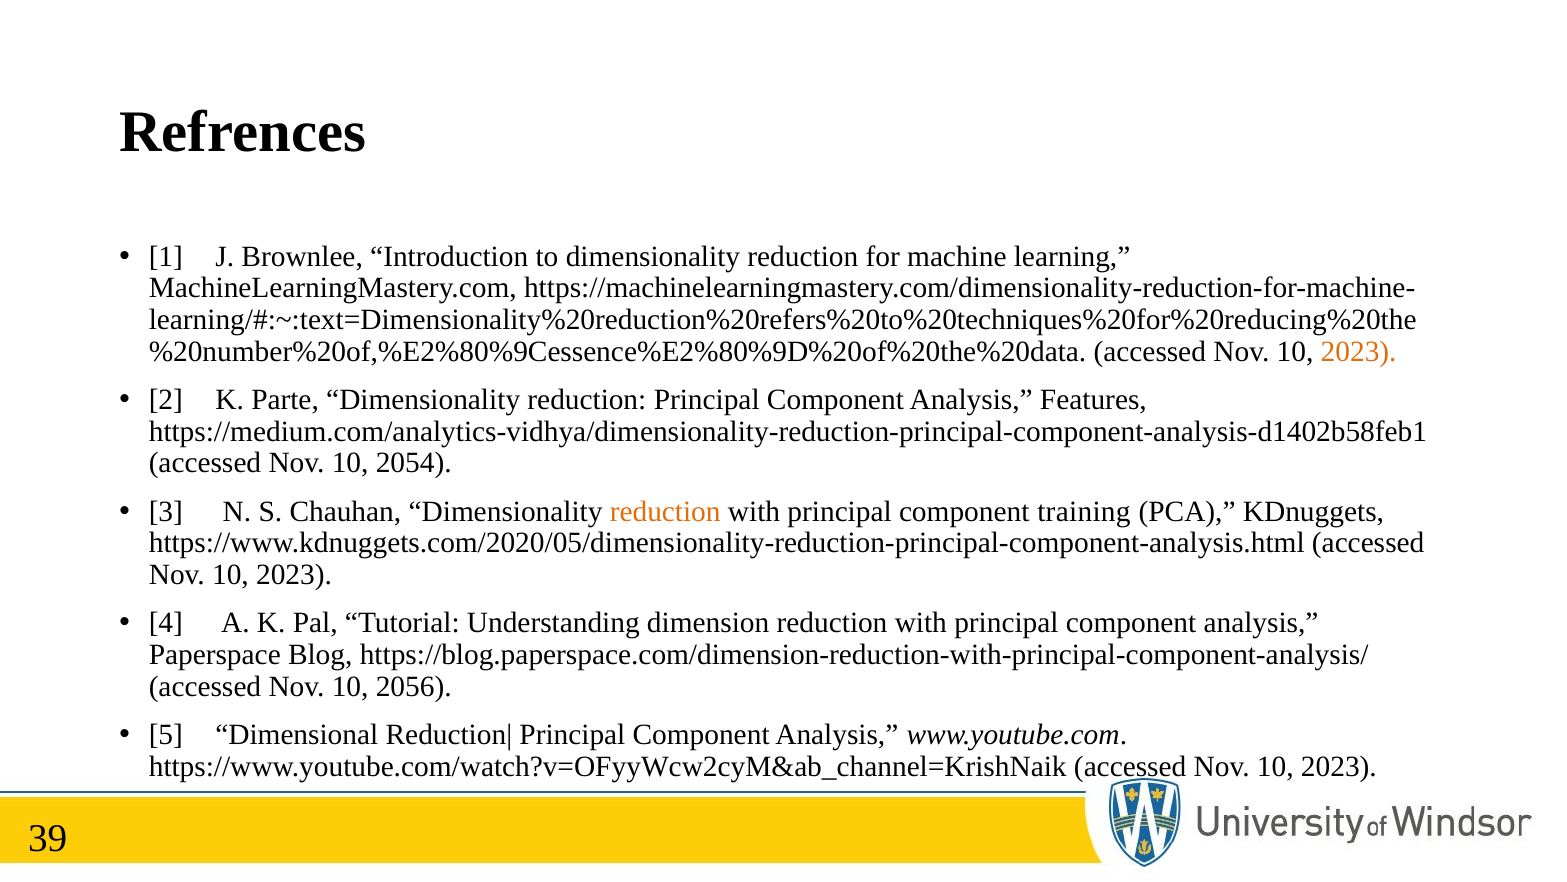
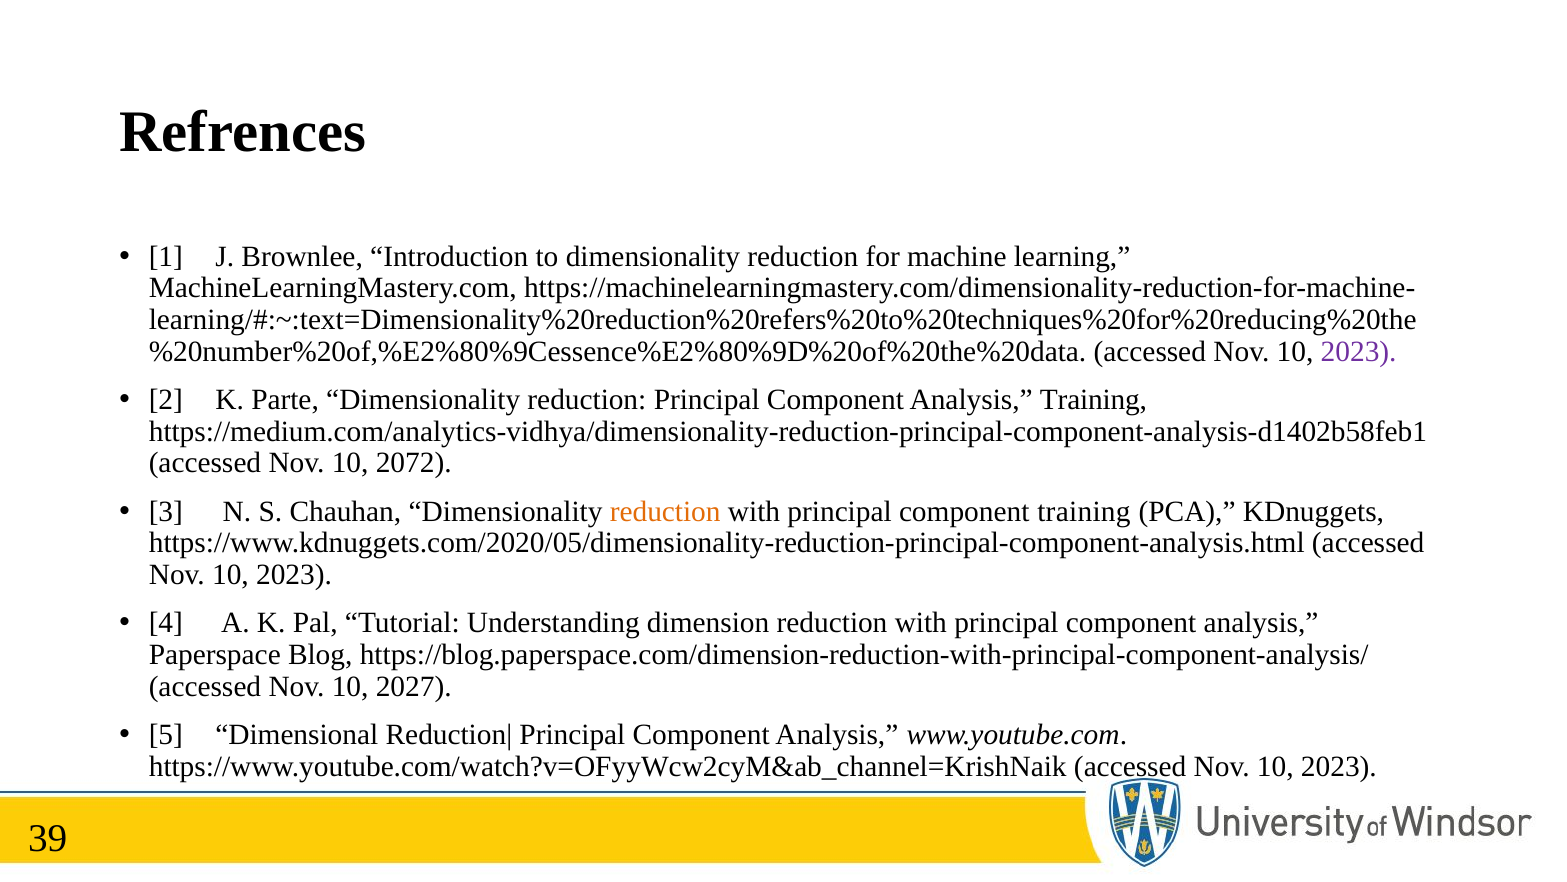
2023 at (1359, 351) colour: orange -> purple
Analysis Features: Features -> Training
2054: 2054 -> 2072
2056: 2056 -> 2027
